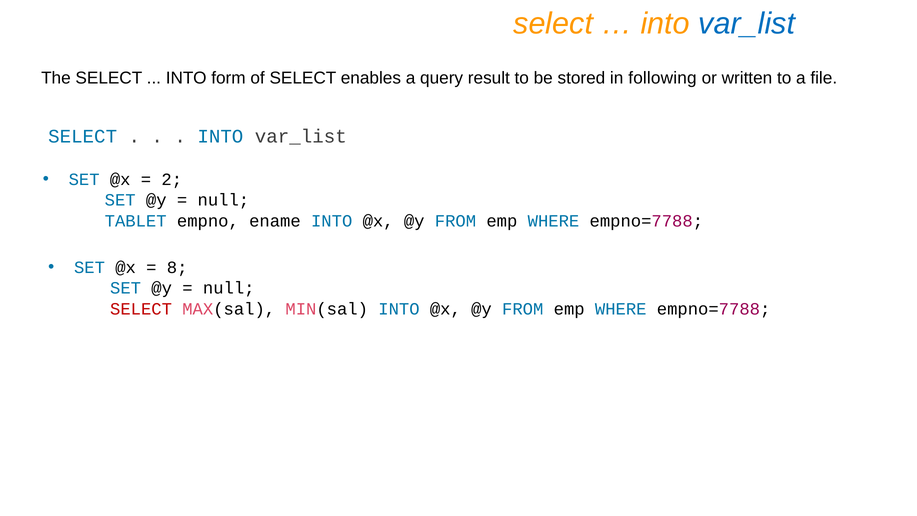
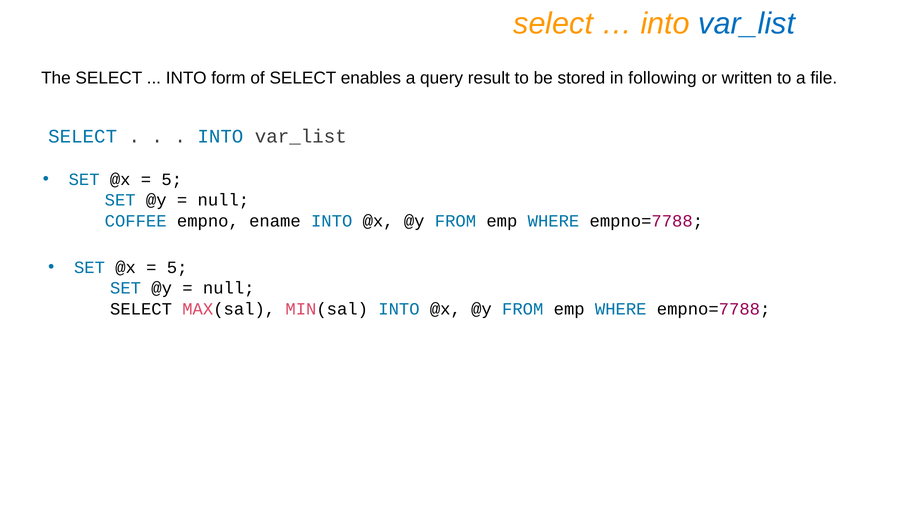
2 at (172, 180): 2 -> 5
TABLET: TABLET -> COFFEE
8 at (177, 268): 8 -> 5
SELECT at (141, 309) colour: red -> black
